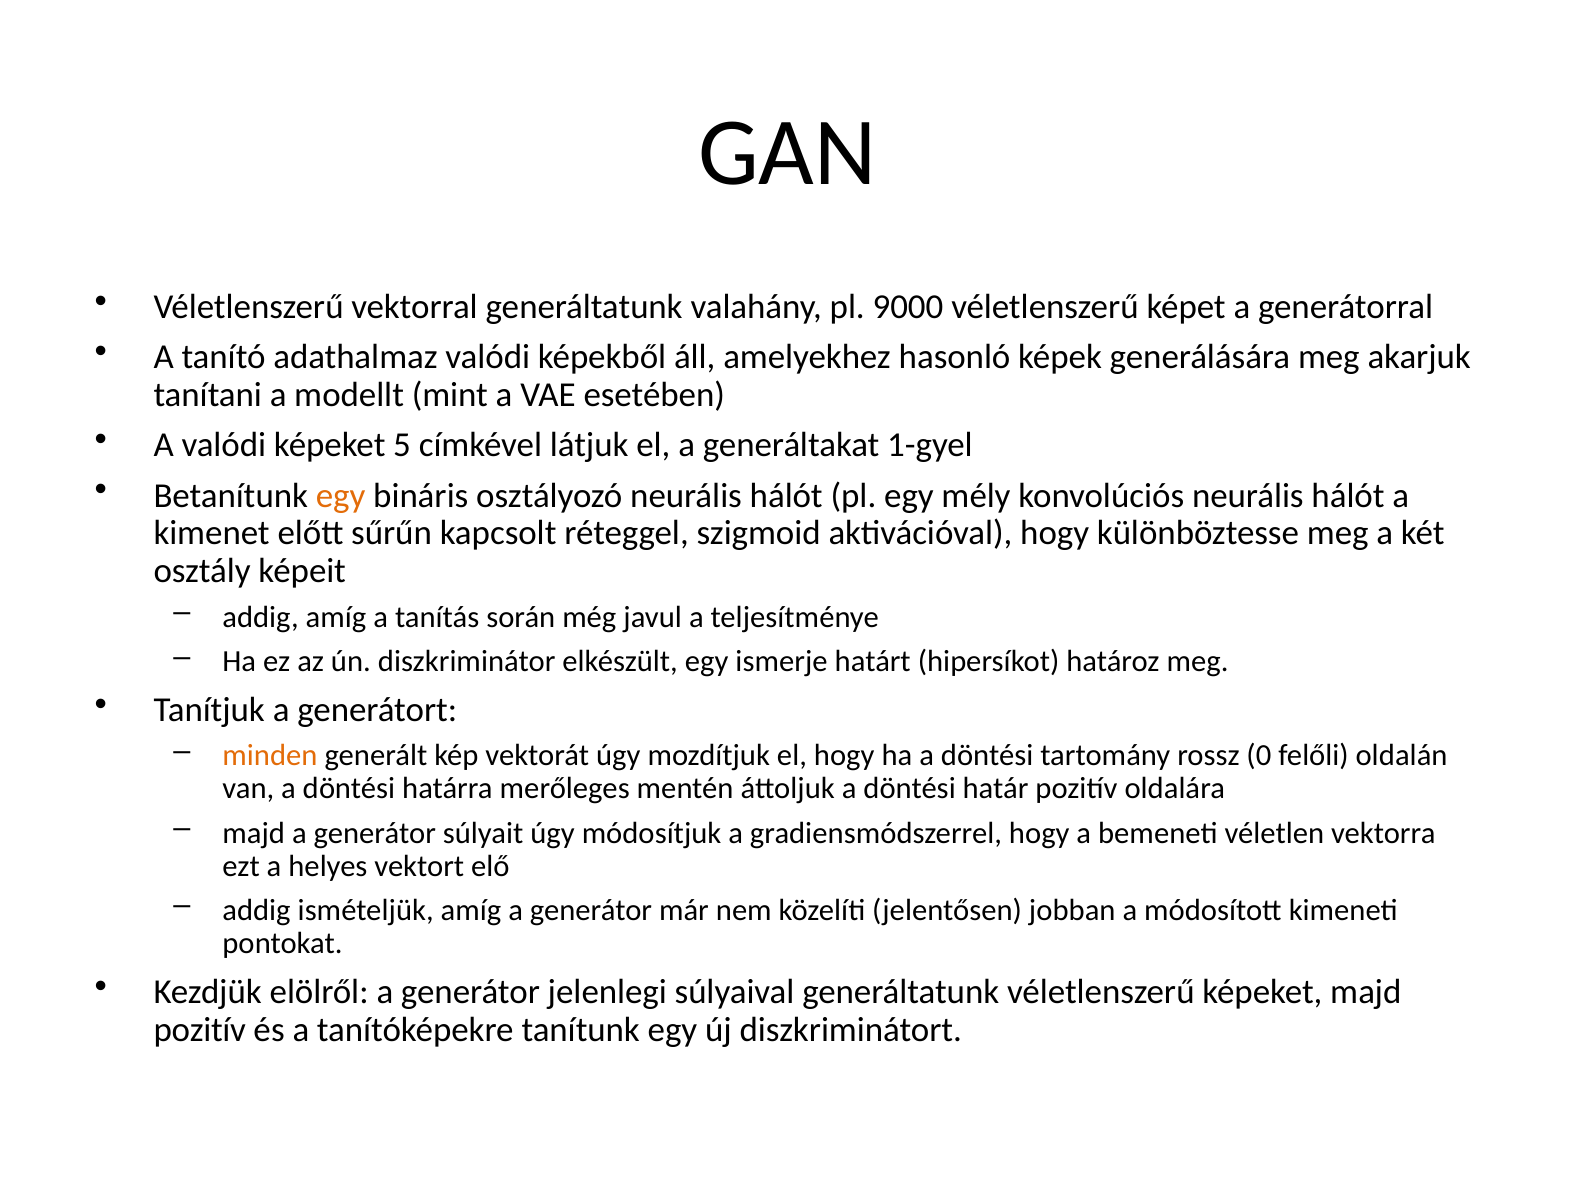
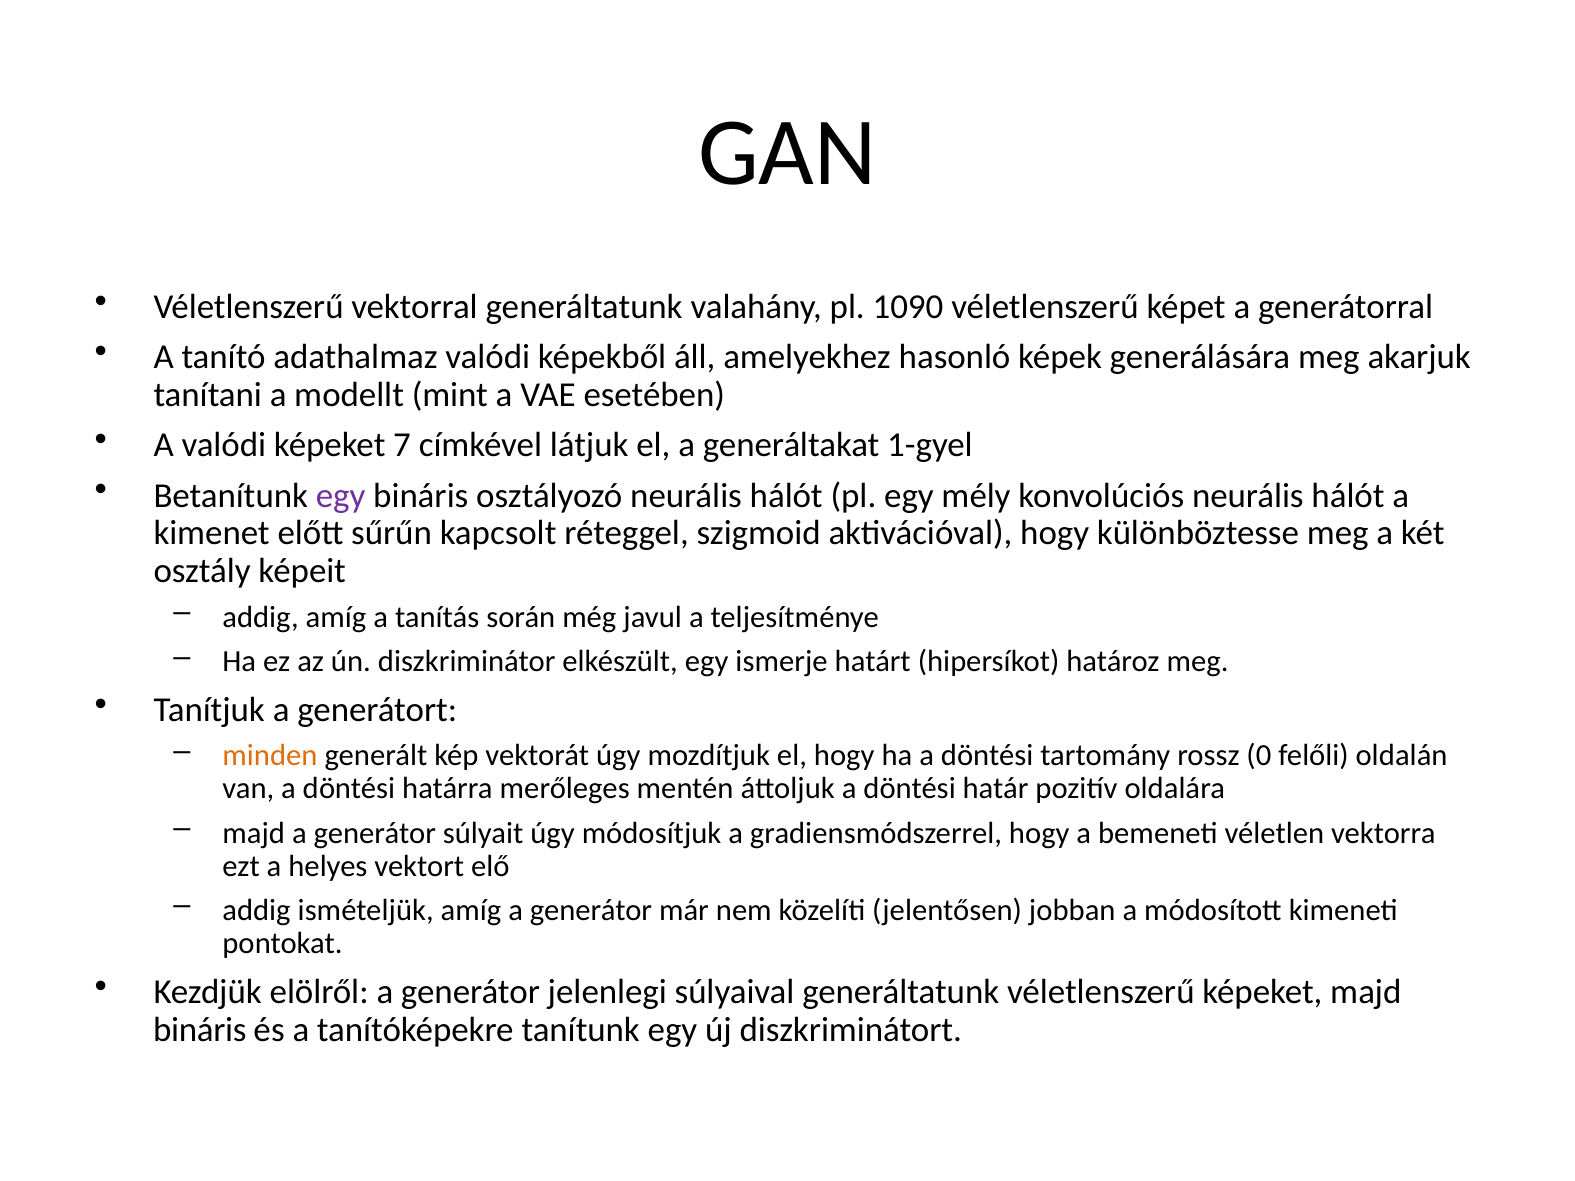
9000: 9000 -> 1090
5: 5 -> 7
egy at (341, 496) colour: orange -> purple
pozitív at (200, 1030): pozitív -> bináris
